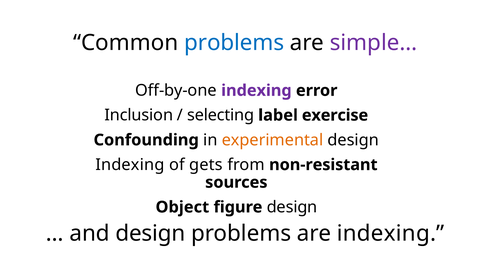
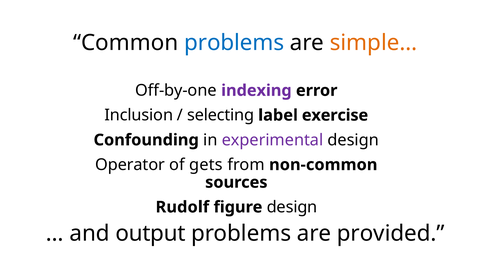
simple… colour: purple -> orange
experimental colour: orange -> purple
Indexing at (130, 165): Indexing -> Operator
non-resistant: non-resistant -> non-common
Object: Object -> Rudolf
and design: design -> output
are indexing: indexing -> provided
